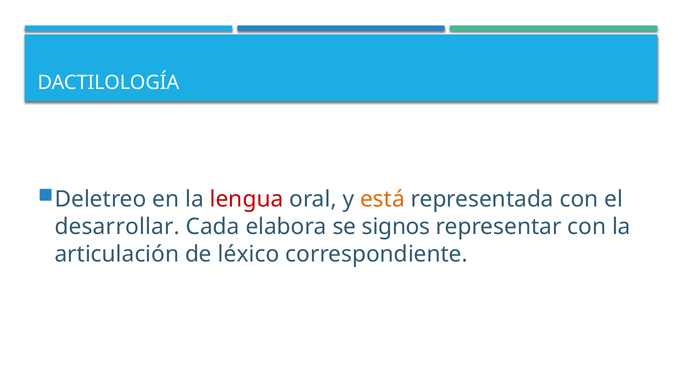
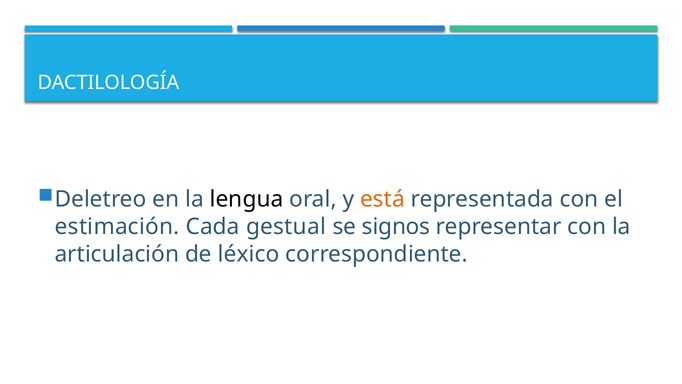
lengua colour: red -> black
desarrollar: desarrollar -> estimación
elabora: elabora -> gestual
